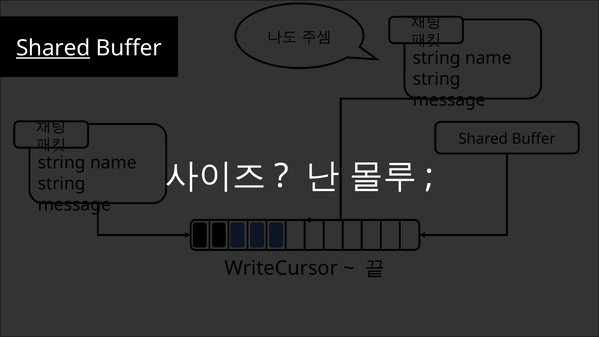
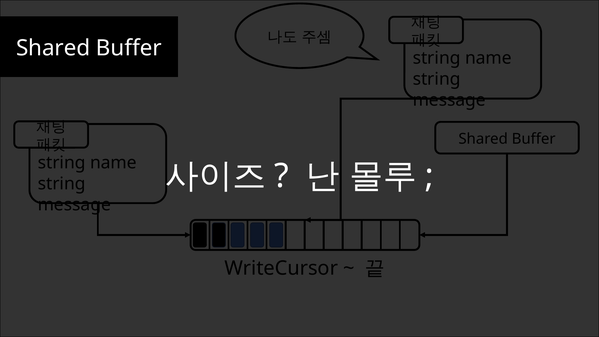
Shared at (53, 48) underline: present -> none
